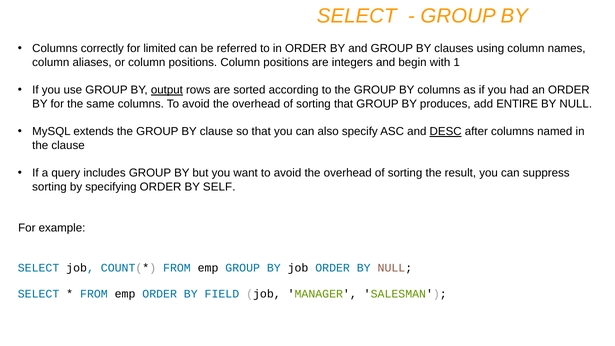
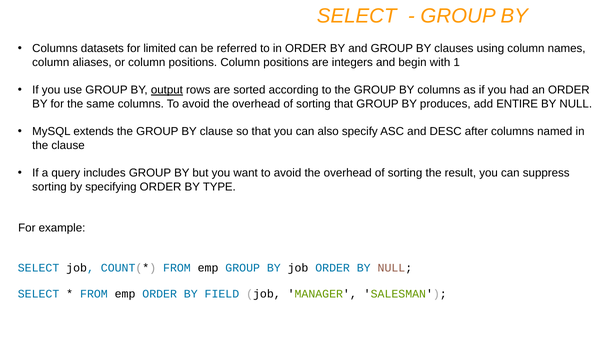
correctly: correctly -> datasets
DESC underline: present -> none
SELF: SELF -> TYPE
